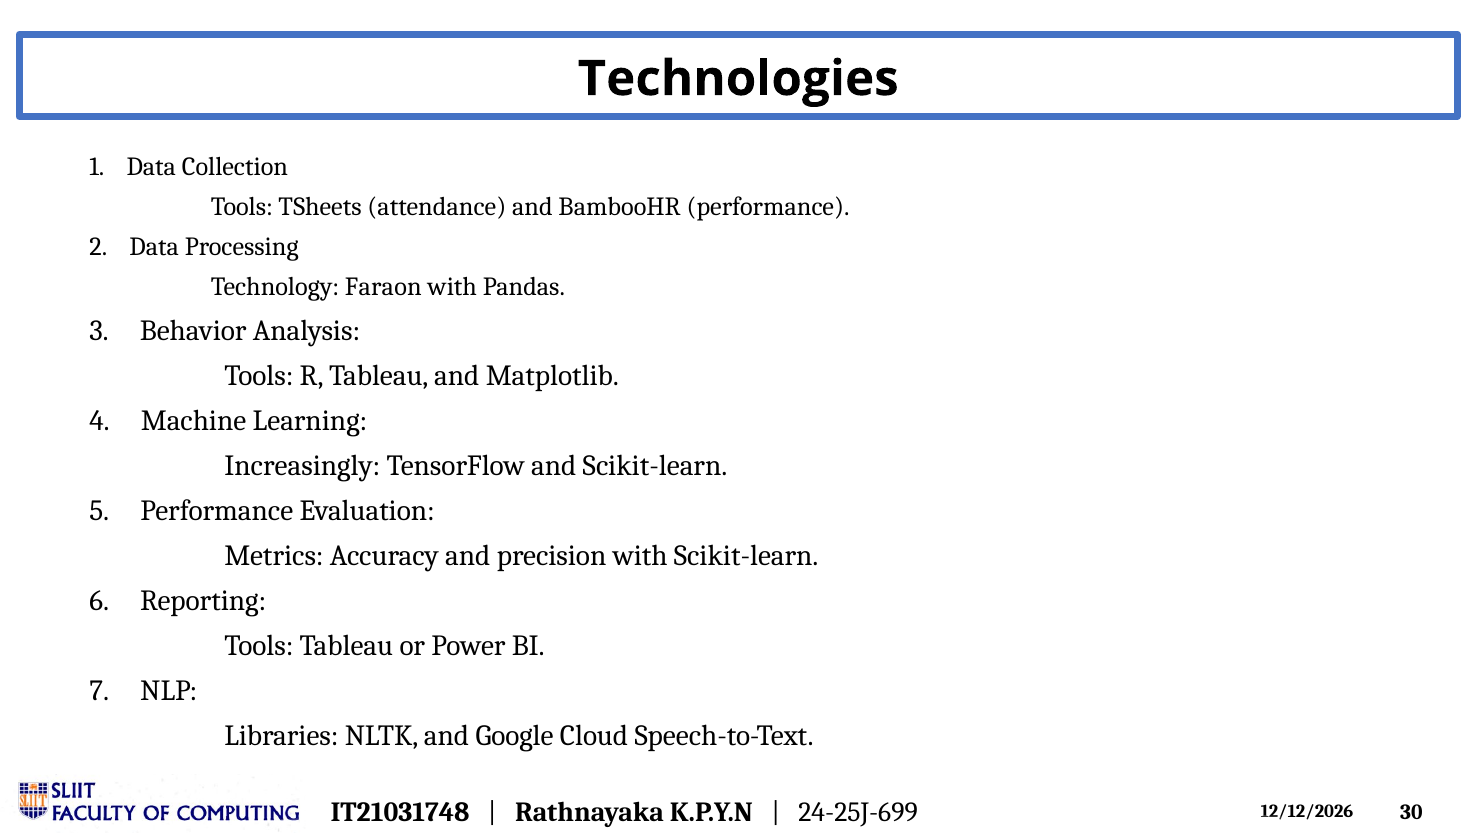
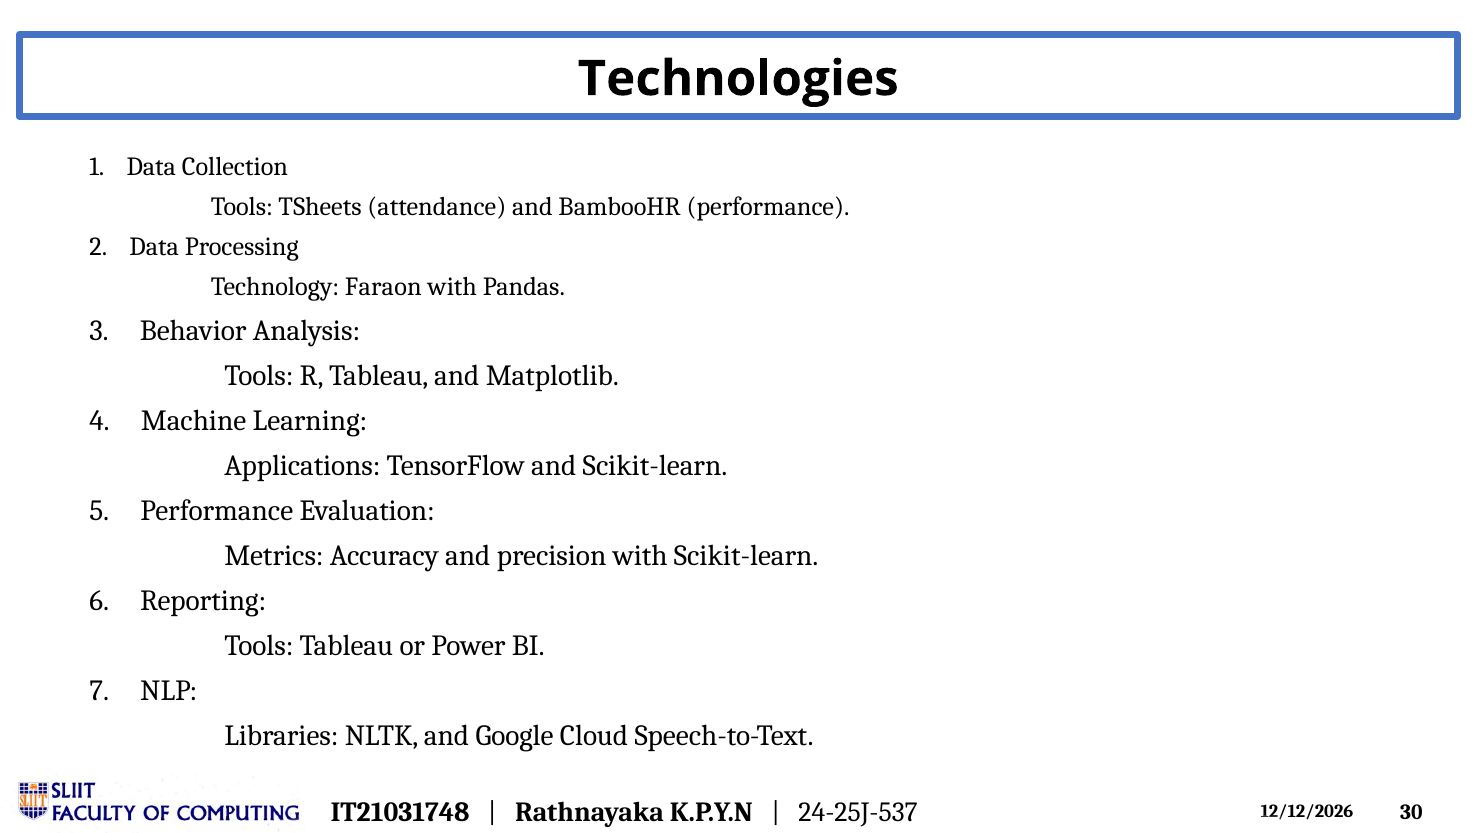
Increasingly: Increasingly -> Applications
24-25J-699: 24-25J-699 -> 24-25J-537
